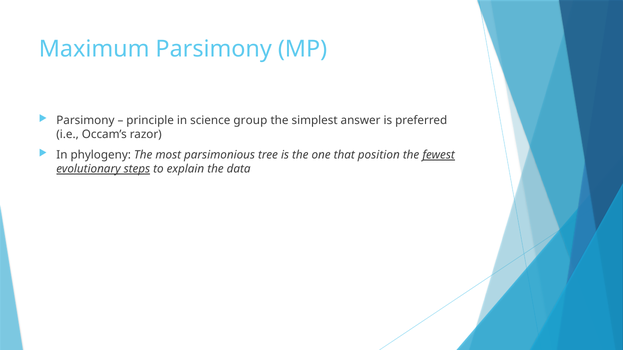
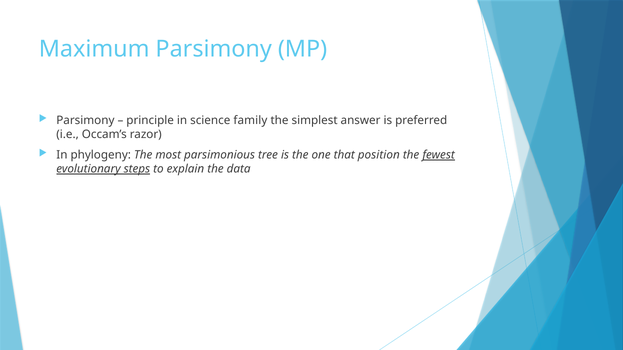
group: group -> family
